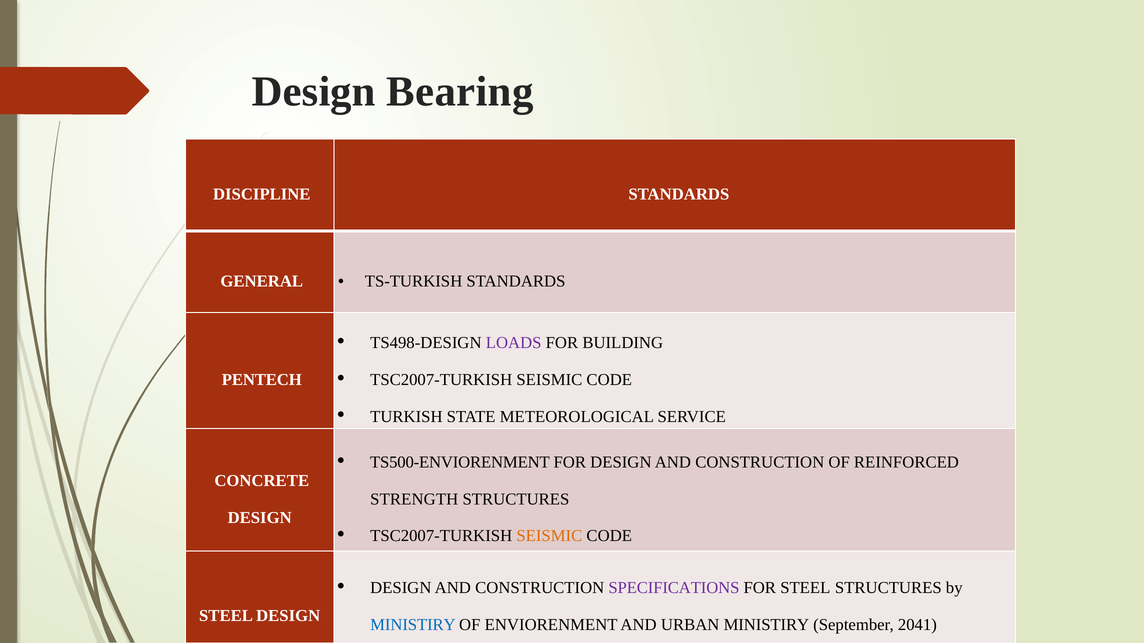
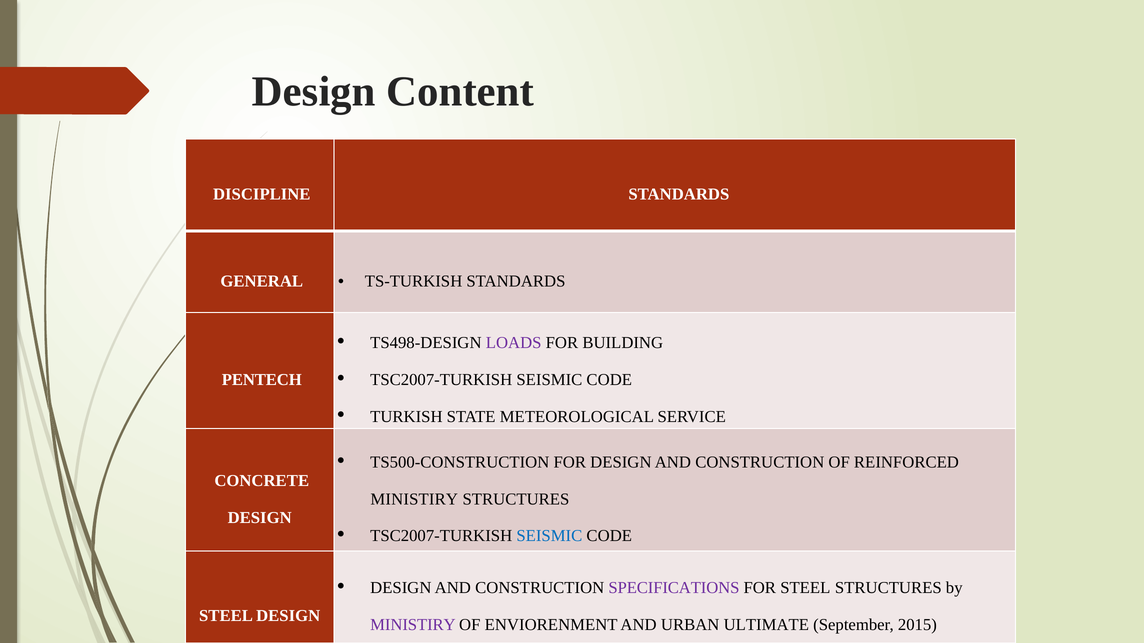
Bearing: Bearing -> Content
TS500-ENVIORENMENT: TS500-ENVIORENMENT -> TS500-CONSTRUCTION
STRENGTH at (414, 499): STRENGTH -> MINISTIRY
SEISMIC at (549, 536) colour: orange -> blue
MINISTIRY at (413, 625) colour: blue -> purple
URBAN MINISTIRY: MINISTIRY -> ULTIMATE
2041: 2041 -> 2015
